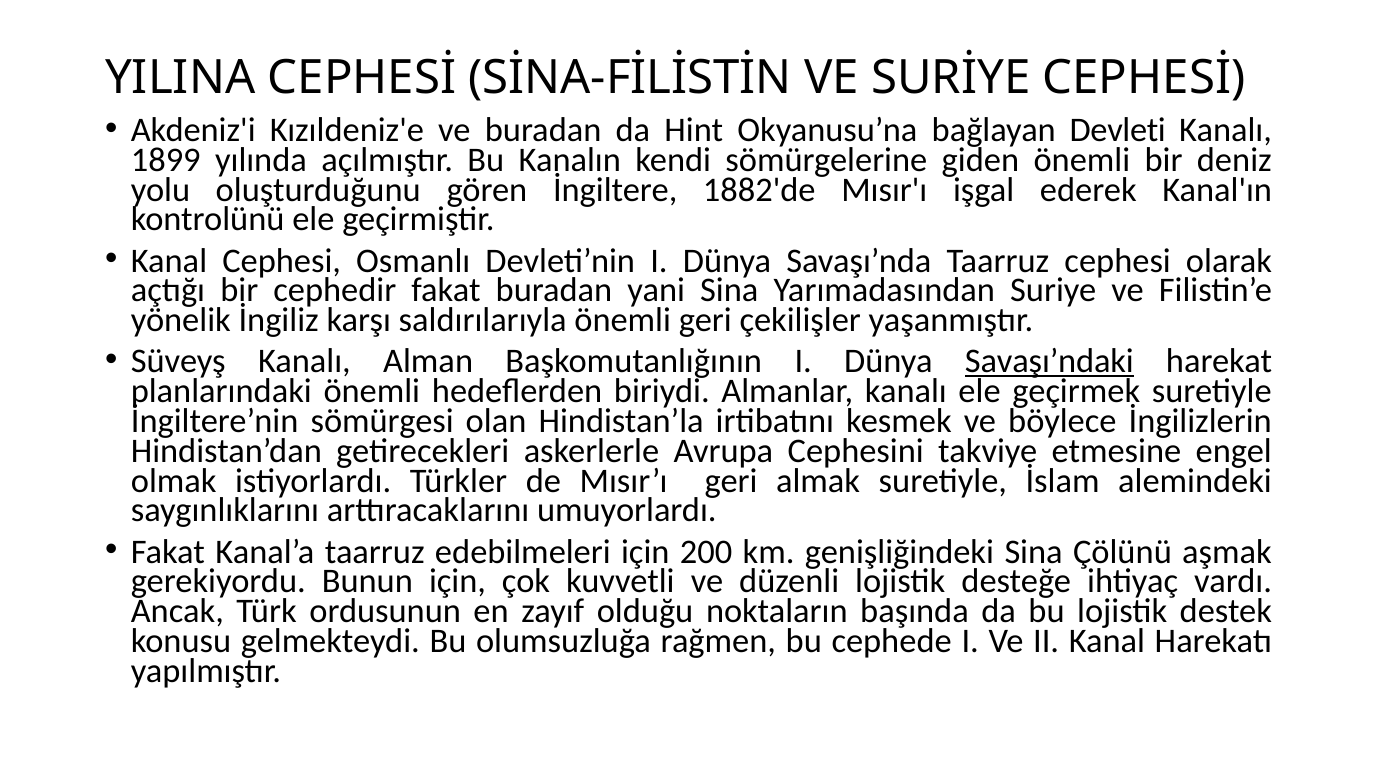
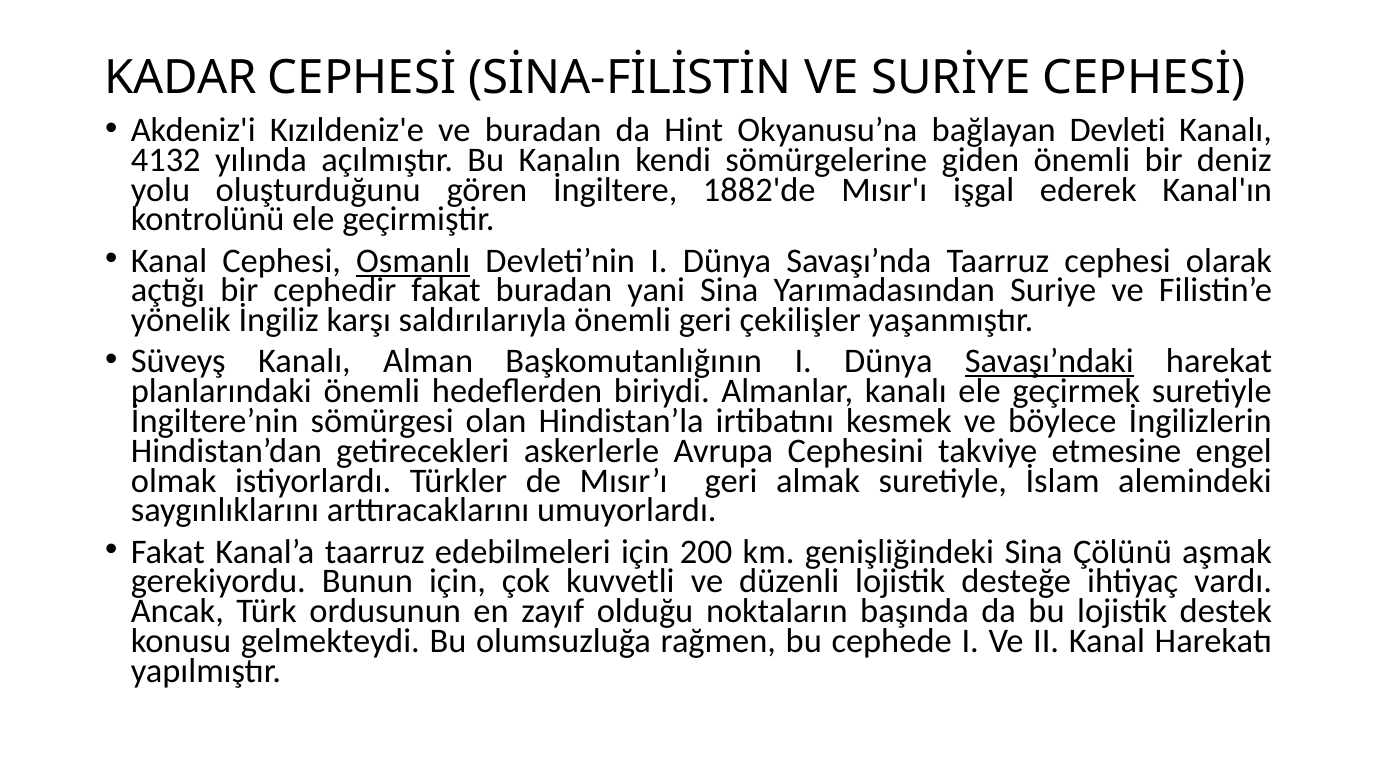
YILINA: YILINA -> KADAR
1899: 1899 -> 4132
Osmanlı underline: none -> present
